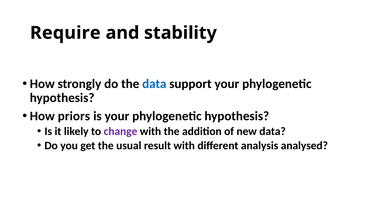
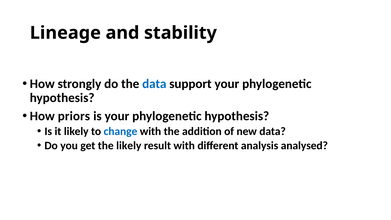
Require: Require -> Lineage
change colour: purple -> blue
the usual: usual -> likely
